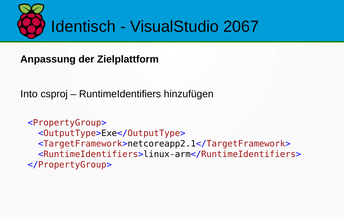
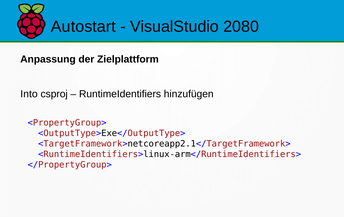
Identisch: Identisch -> Autostart
2067: 2067 -> 2080
